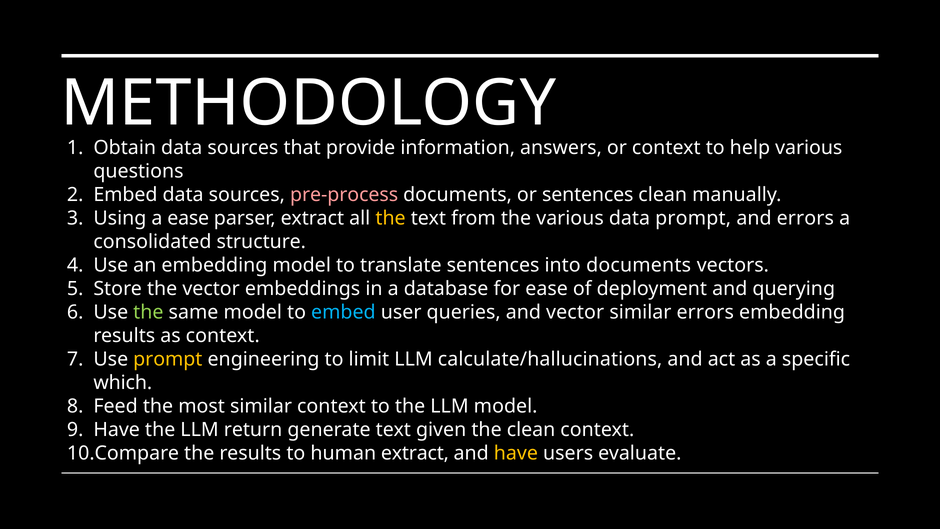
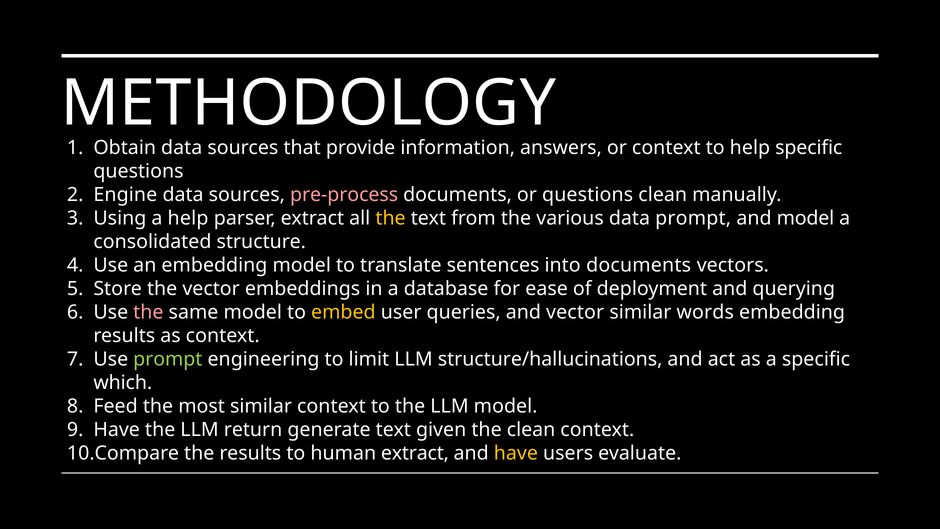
help various: various -> specific
Embed at (125, 195): Embed -> Engine
or sentences: sentences -> questions
a ease: ease -> help
and errors: errors -> model
the at (148, 312) colour: light green -> pink
embed at (343, 312) colour: light blue -> yellow
similar errors: errors -> words
prompt at (168, 359) colour: yellow -> light green
calculate/hallucinations: calculate/hallucinations -> structure/hallucinations
